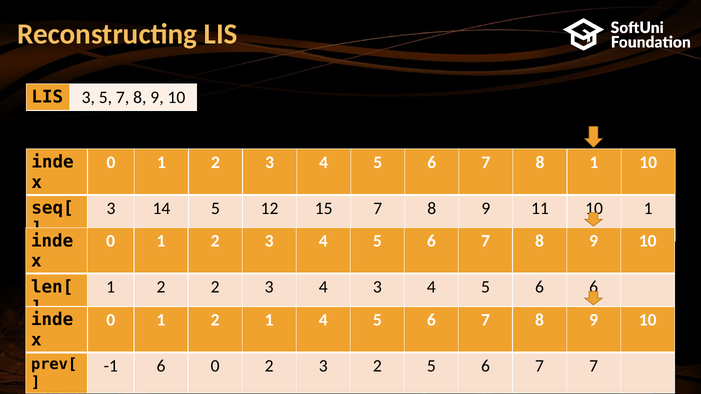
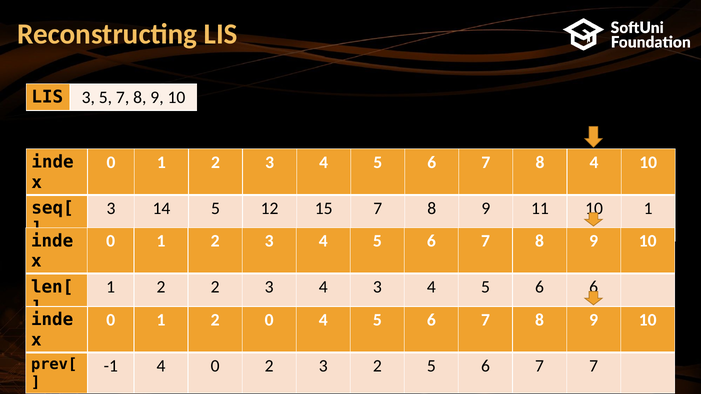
8 1: 1 -> 4
2 1: 1 -> 0
-1 6: 6 -> 4
